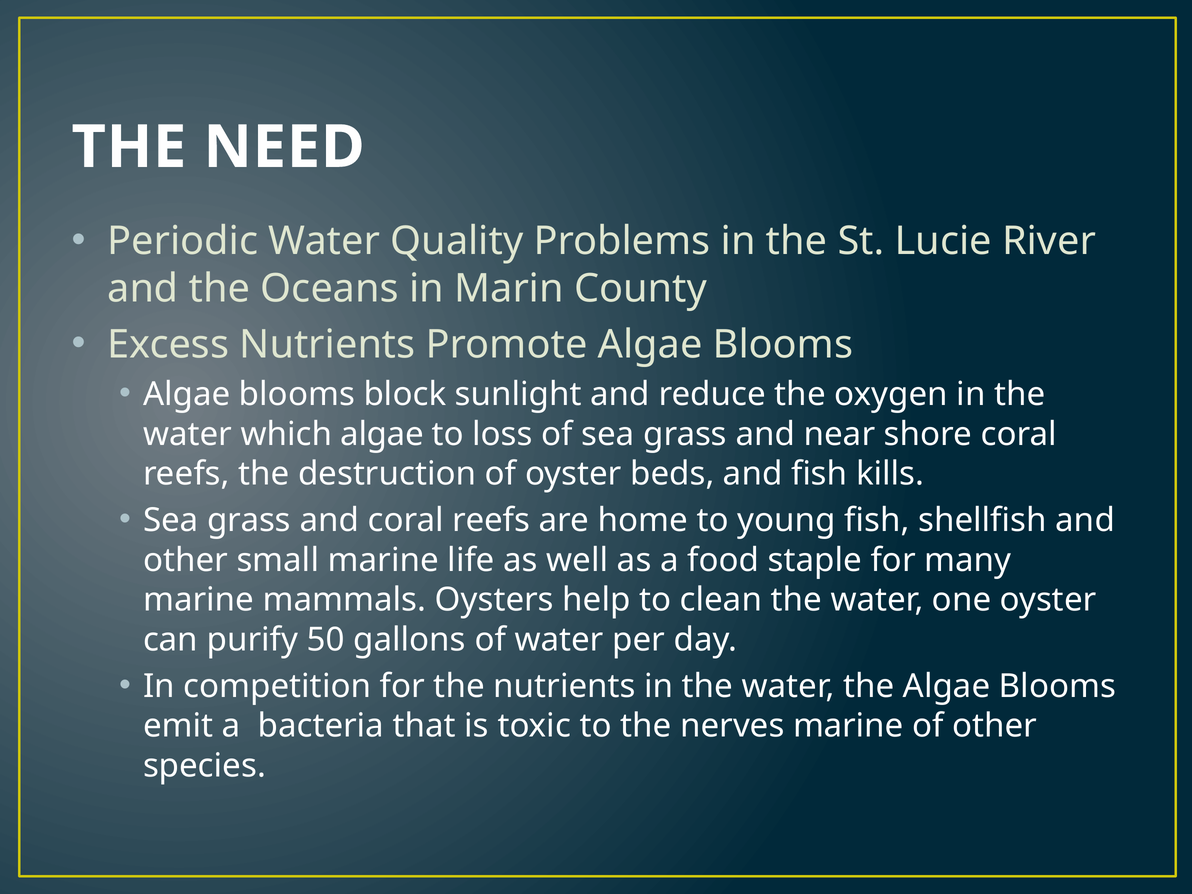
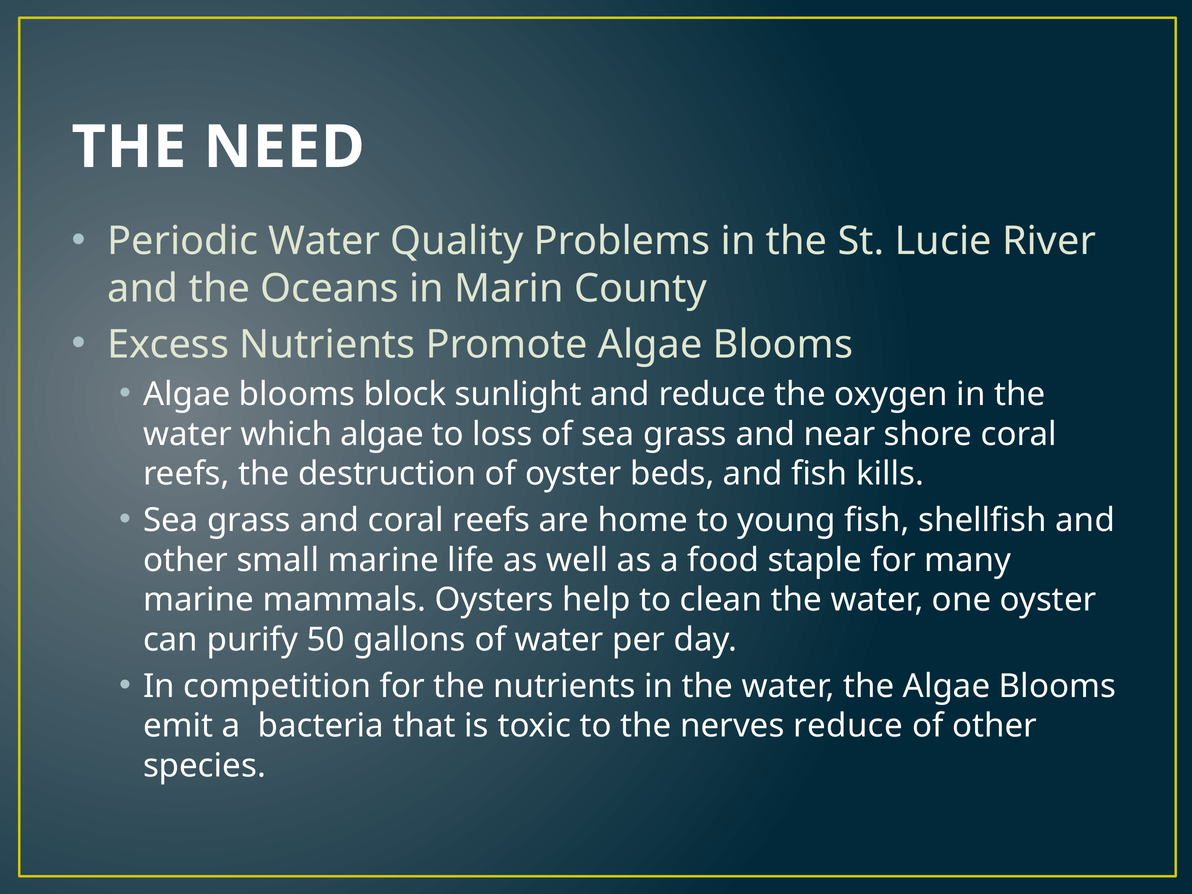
nerves marine: marine -> reduce
